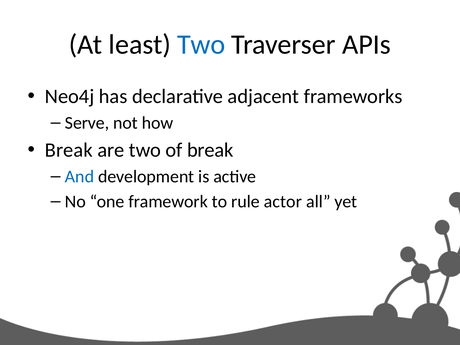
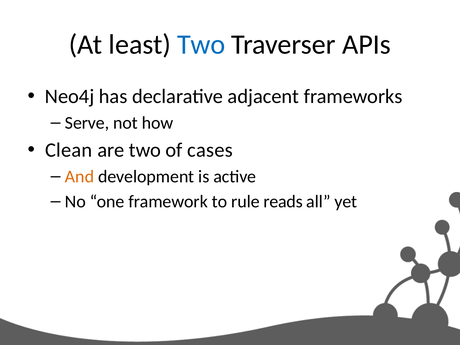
Break at (69, 150): Break -> Clean
of break: break -> cases
And colour: blue -> orange
actor: actor -> reads
